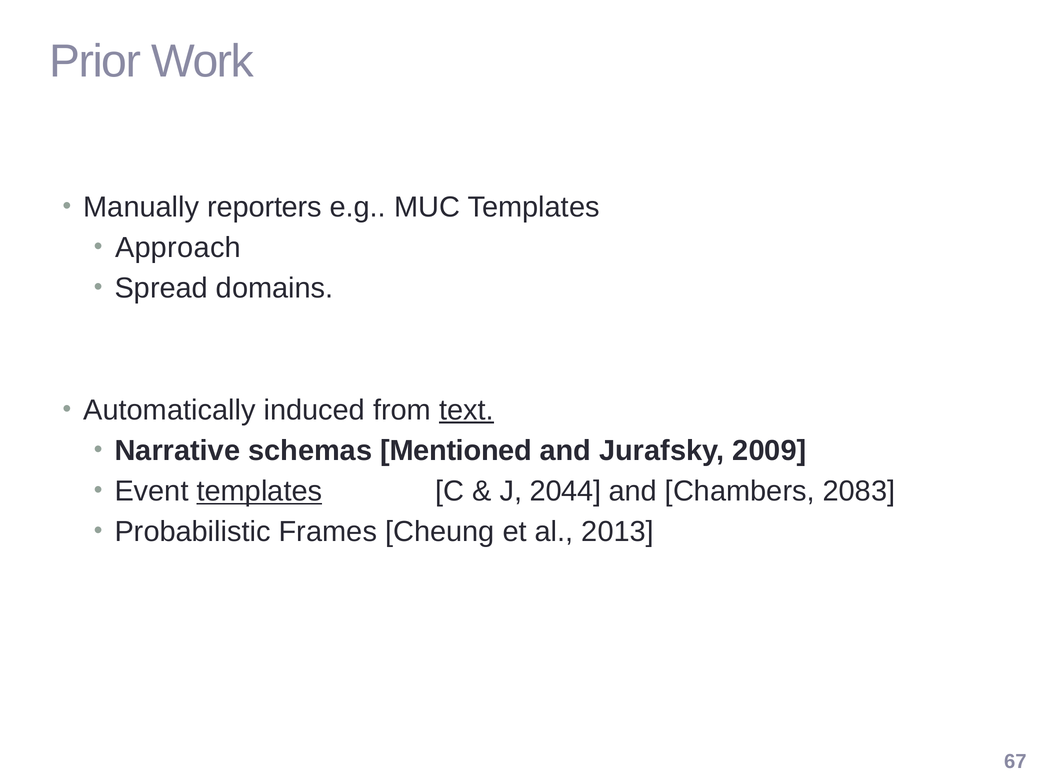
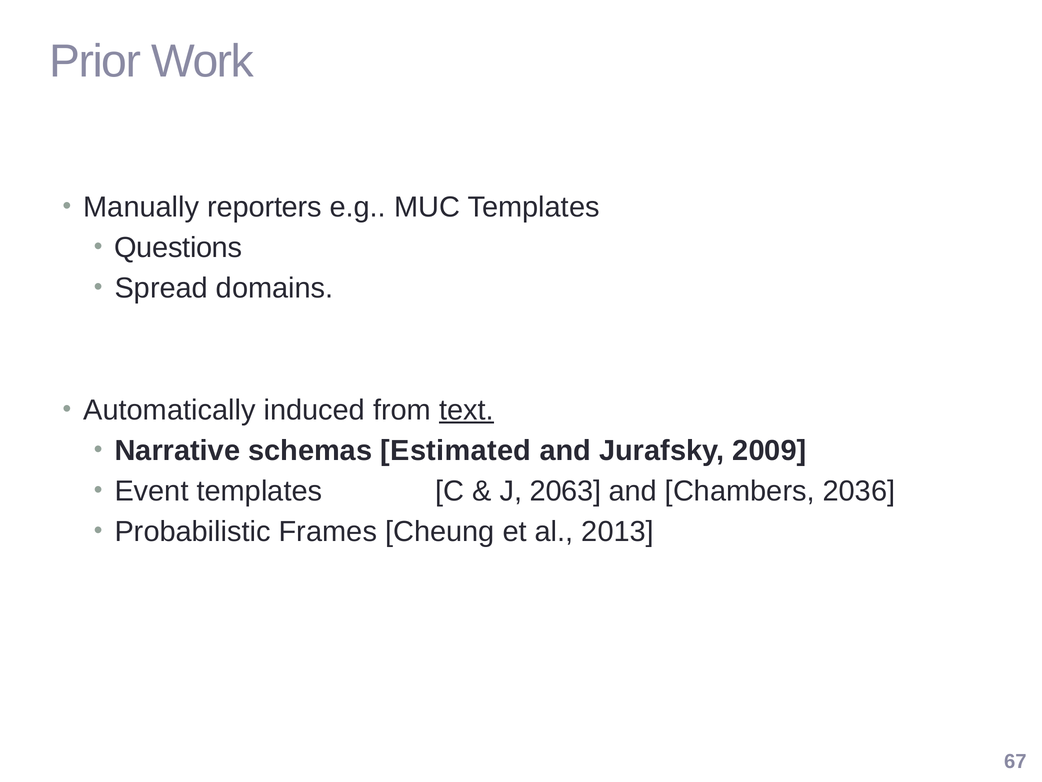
Approach: Approach -> Questions
Mentioned: Mentioned -> Estimated
templates at (259, 491) underline: present -> none
2044: 2044 -> 2063
2083: 2083 -> 2036
